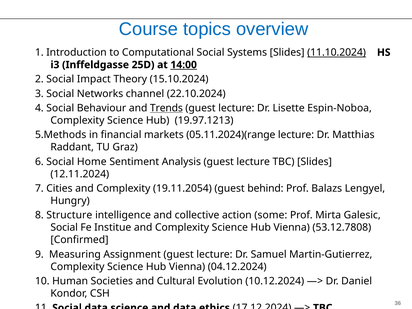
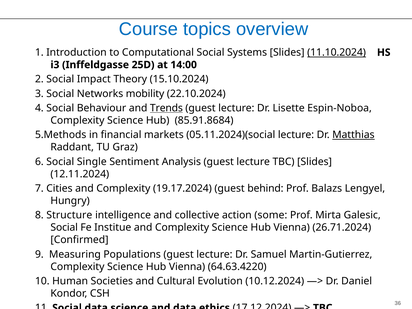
14:00 underline: present -> none
channel: channel -> mobility
19.97.1213: 19.97.1213 -> 85.91.8684
05.11.2024)(range: 05.11.2024)(range -> 05.11.2024)(social
Matthias underline: none -> present
Home: Home -> Single
19.11.2054: 19.11.2054 -> 19.17.2024
53.12.7808: 53.12.7808 -> 26.71.2024
Assignment: Assignment -> Populations
04.12.2024: 04.12.2024 -> 64.63.4220
